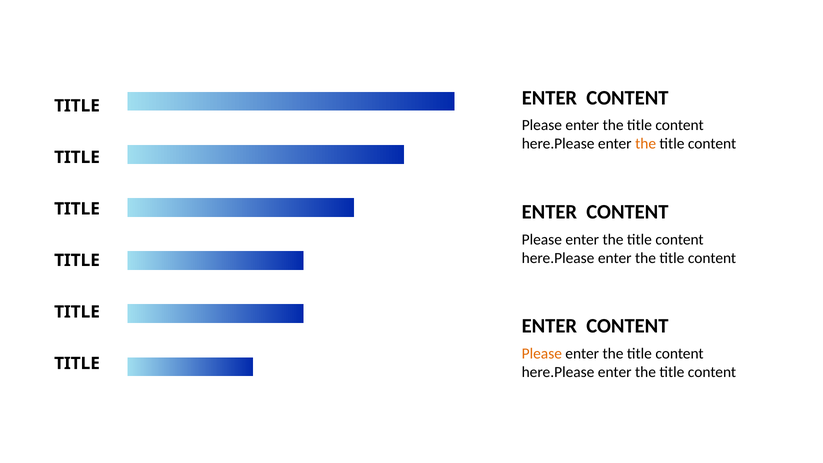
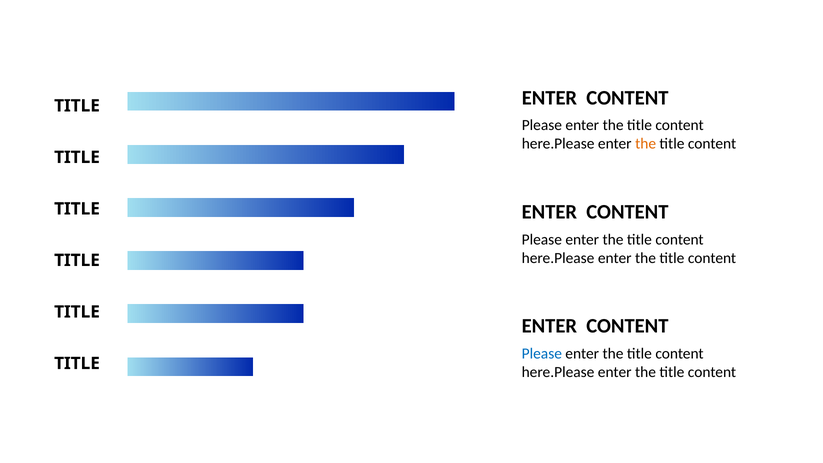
Please at (542, 353) colour: orange -> blue
